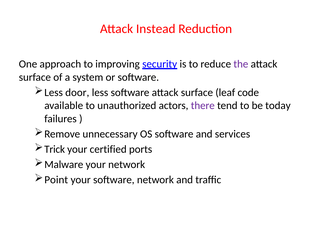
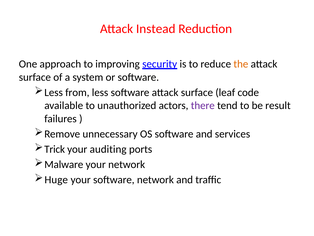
the colour: purple -> orange
door: door -> from
today: today -> result
certified: certified -> auditing
Point: Point -> Huge
